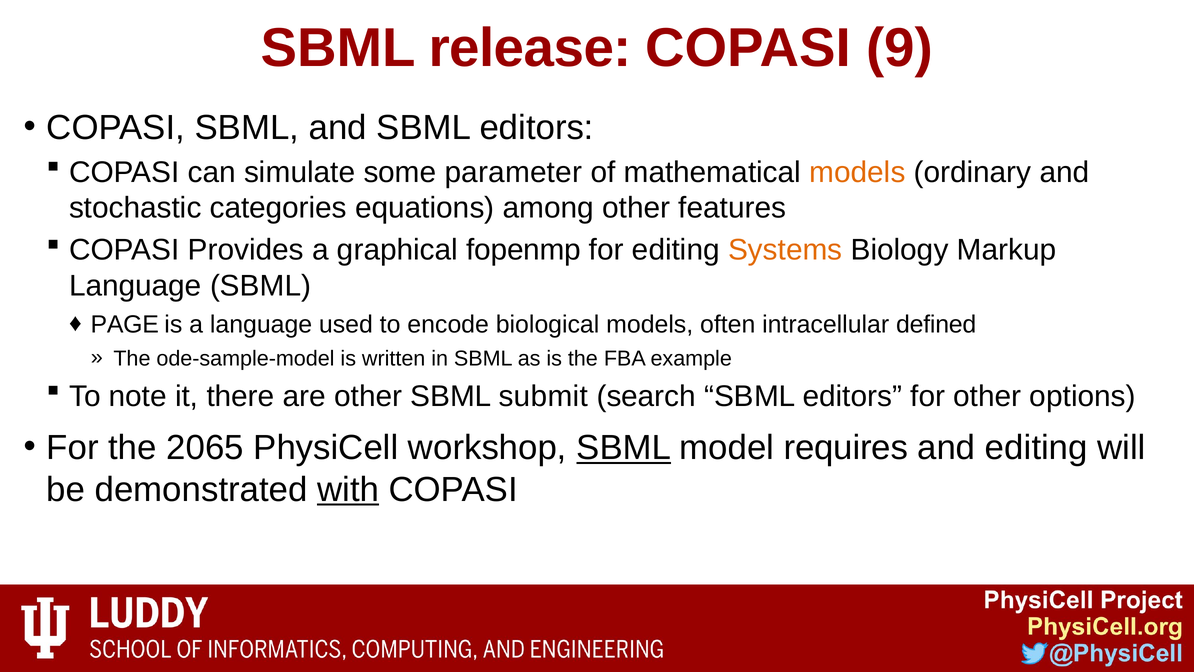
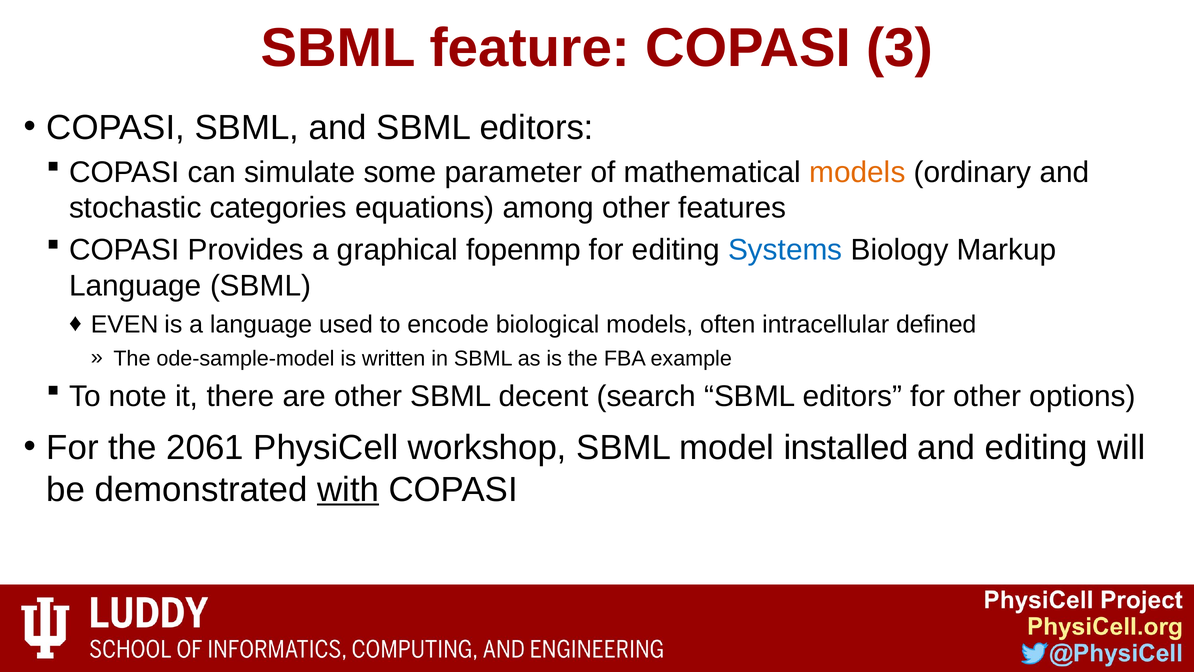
release: release -> feature
9: 9 -> 3
Systems colour: orange -> blue
PAGE: PAGE -> EVEN
submit: submit -> decent
2065: 2065 -> 2061
SBML at (624, 448) underline: present -> none
requires: requires -> installed
